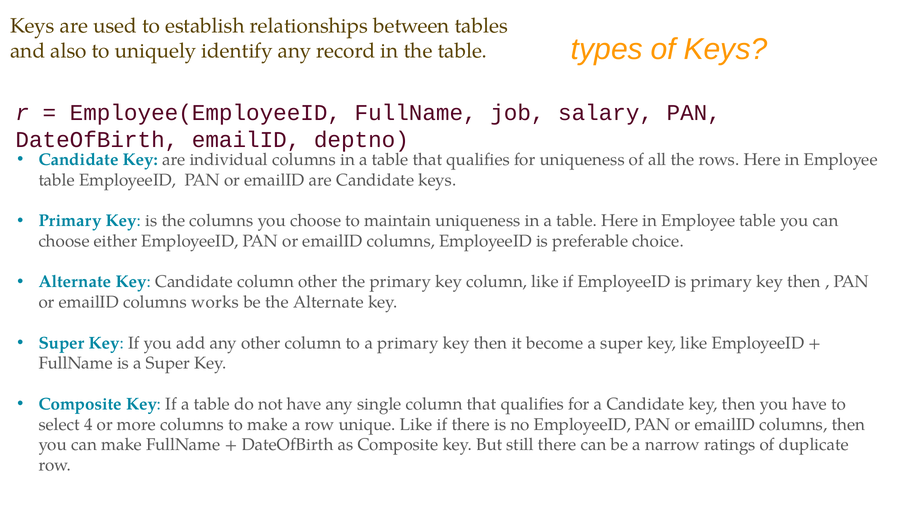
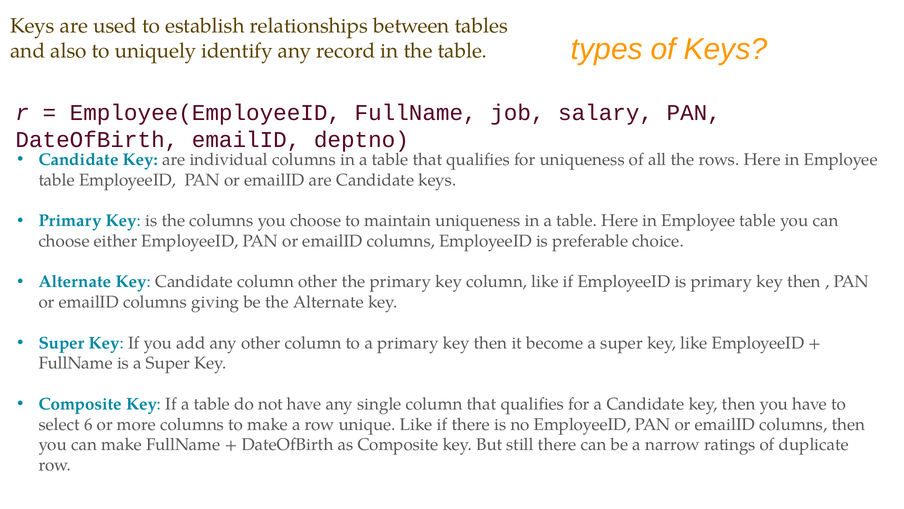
works: works -> giving
4: 4 -> 6
